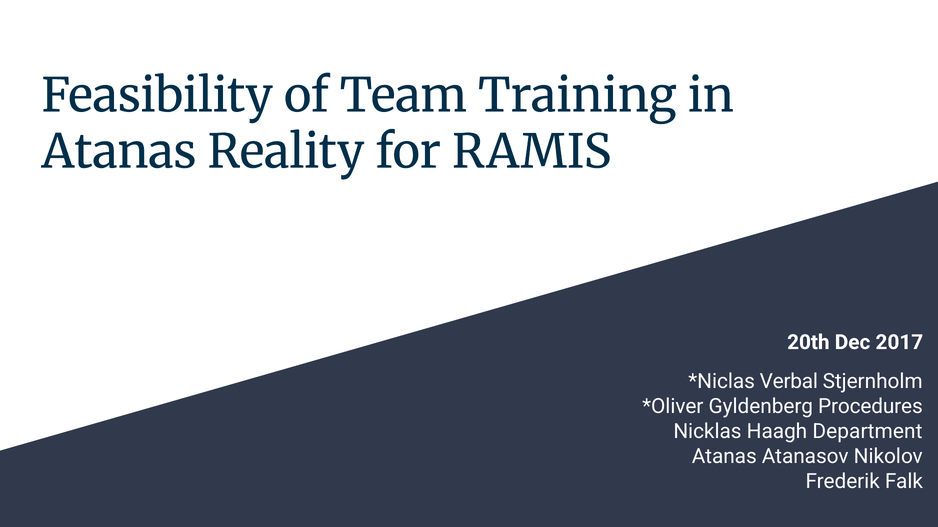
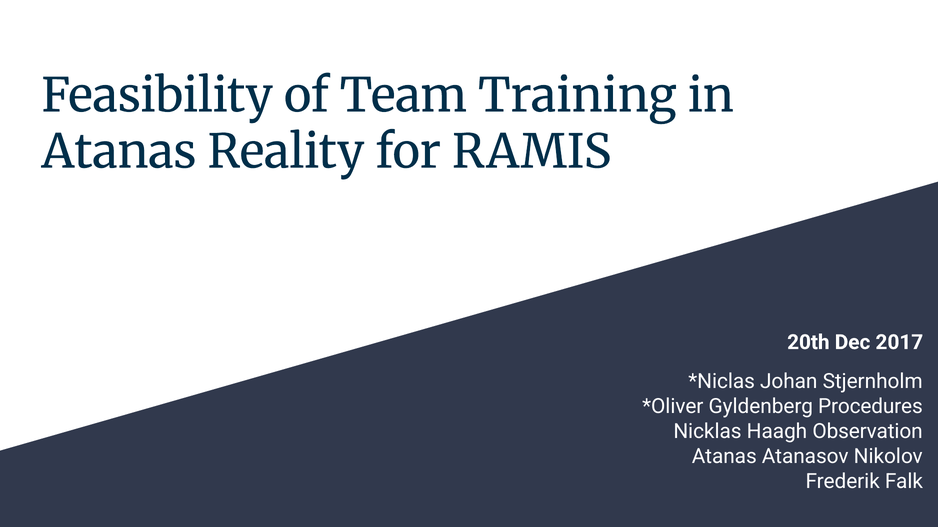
Verbal: Verbal -> Johan
Department: Department -> Observation
